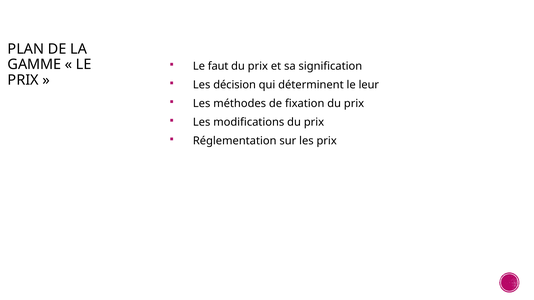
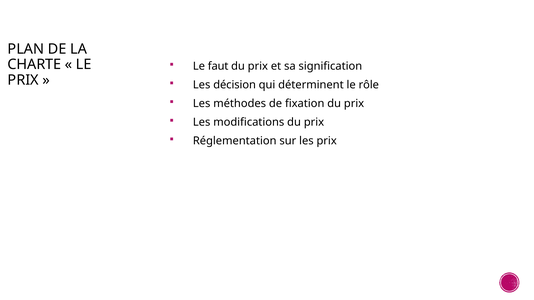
GAMME: GAMME -> CHARTE
leur: leur -> rôle
